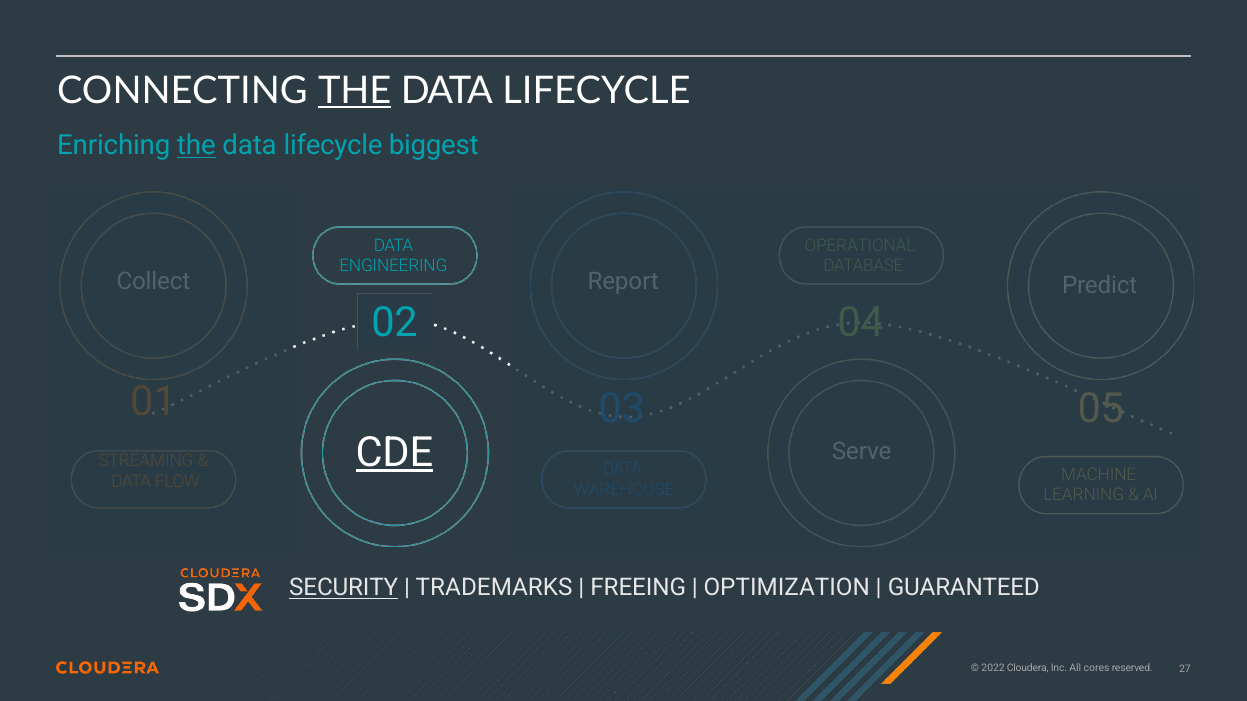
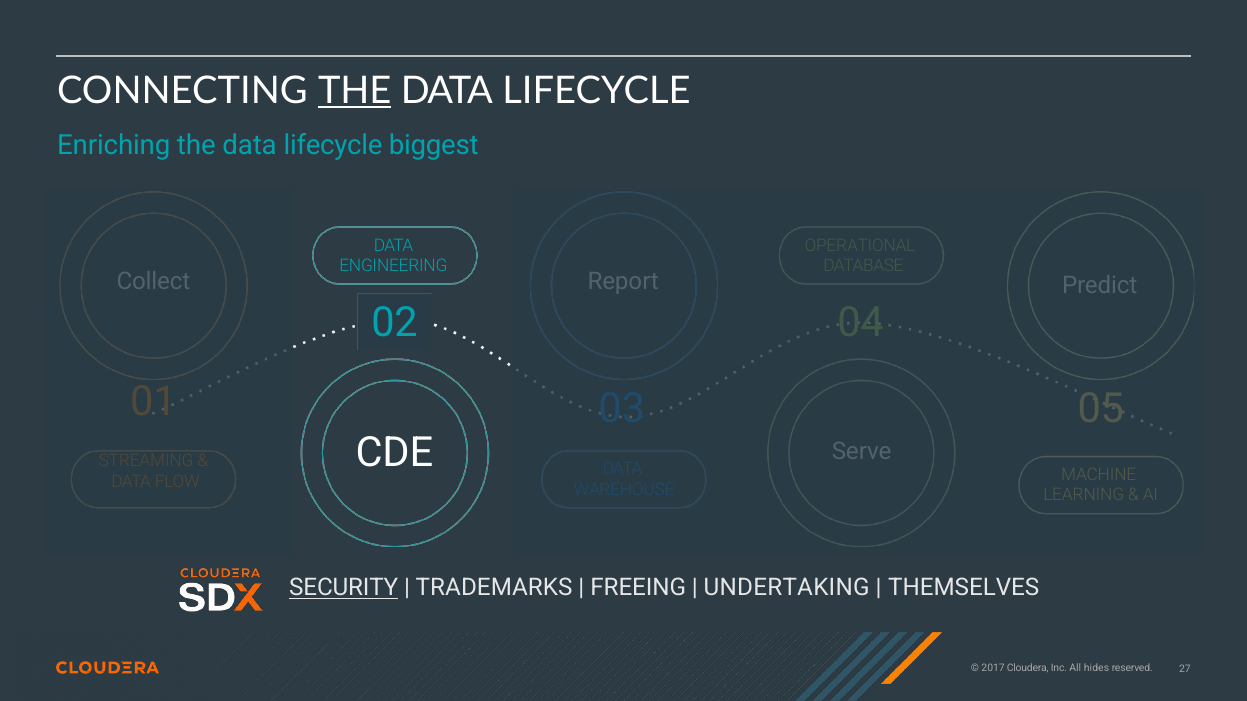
the at (196, 146) underline: present -> none
CDE underline: present -> none
OPTIMIZATION: OPTIMIZATION -> UNDERTAKING
GUARANTEED: GUARANTEED -> THEMSELVES
2022: 2022 -> 2017
cores: cores -> hides
